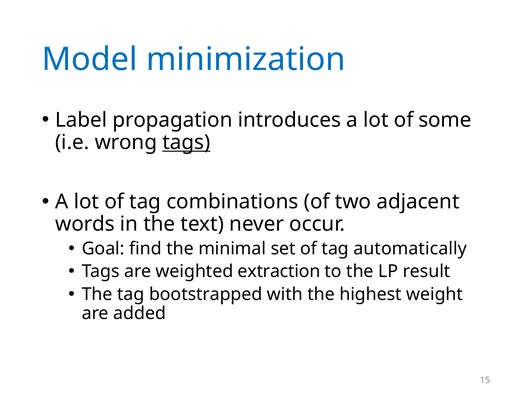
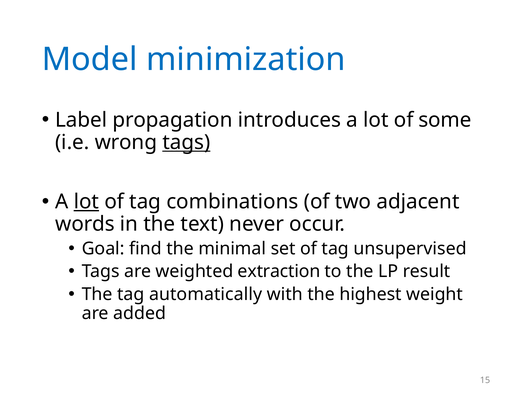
lot at (86, 202) underline: none -> present
automatically: automatically -> unsupervised
bootstrapped: bootstrapped -> automatically
